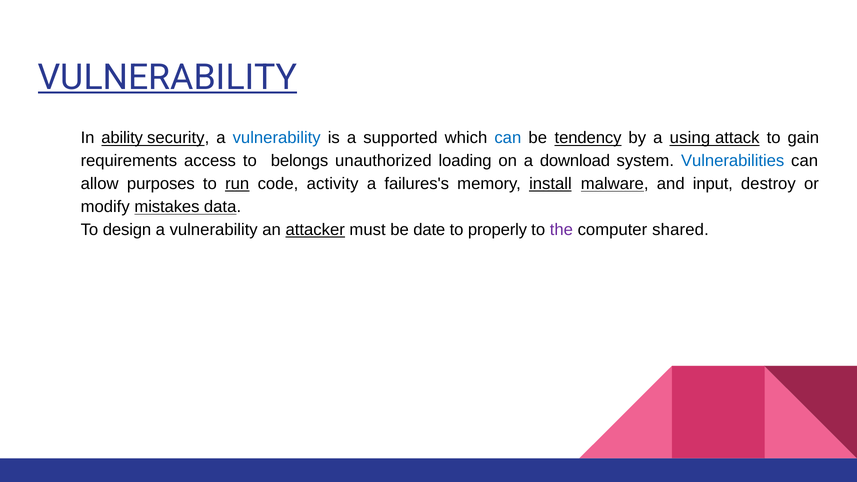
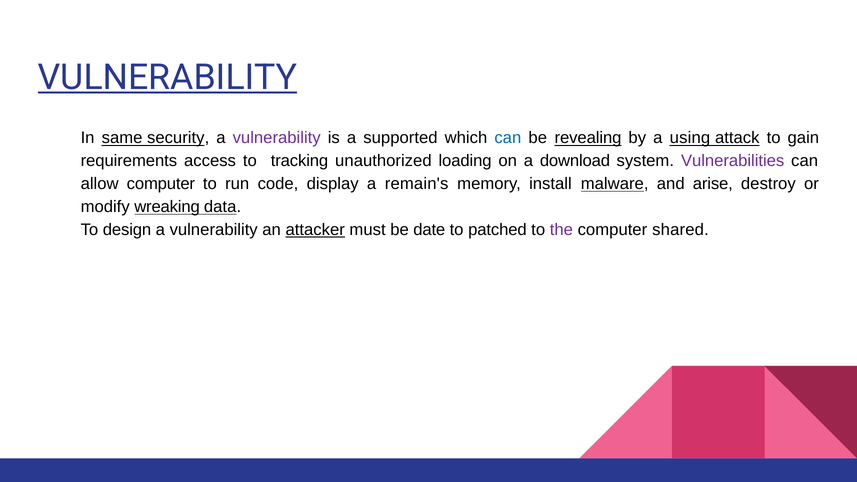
ability: ability -> same
vulnerability at (277, 138) colour: blue -> purple
tendency: tendency -> revealing
belongs: belongs -> tracking
Vulnerabilities colour: blue -> purple
allow purposes: purposes -> computer
run underline: present -> none
activity: activity -> display
failures's: failures's -> remain's
install underline: present -> none
input: input -> arise
mistakes: mistakes -> wreaking
properly: properly -> patched
